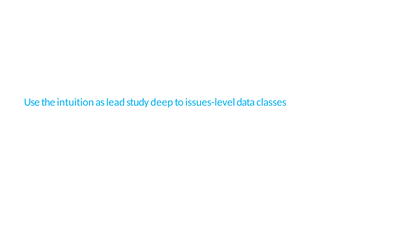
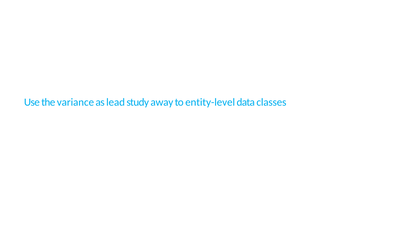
intuition: intuition -> variance
deep: deep -> away
issues-level: issues-level -> entity-level
